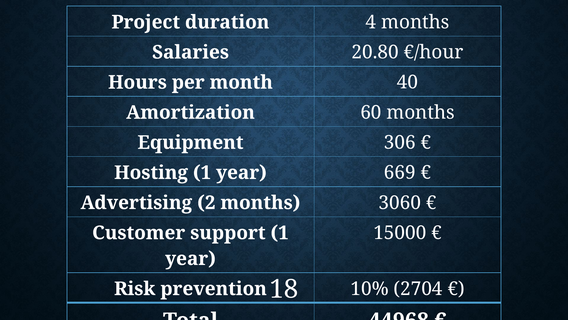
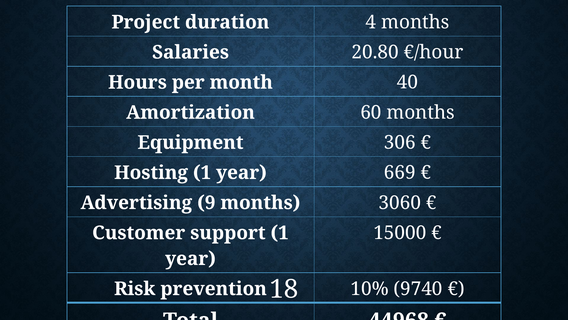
2: 2 -> 9
2704: 2704 -> 9740
